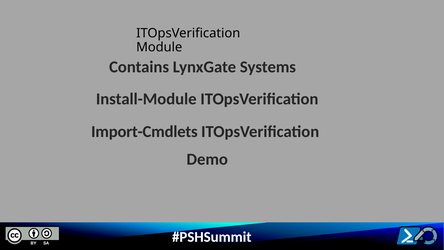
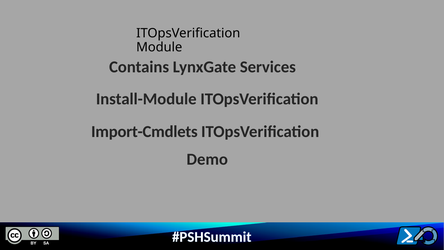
Systems: Systems -> Services
